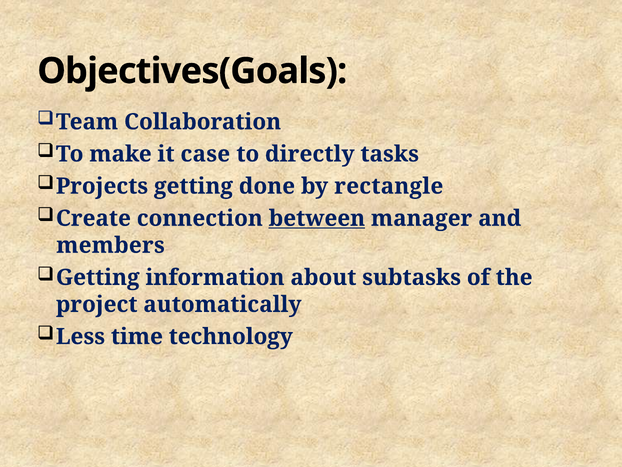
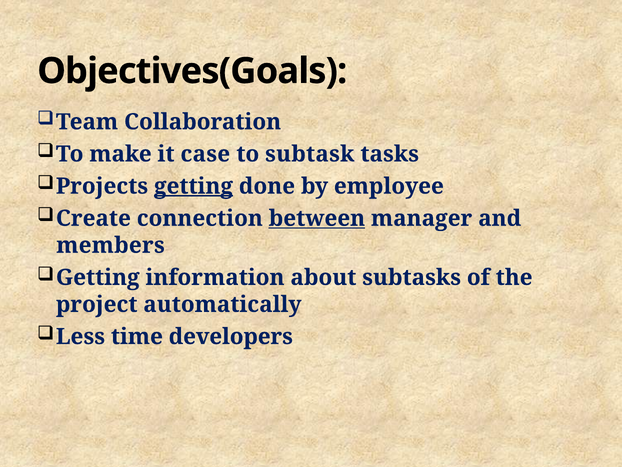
directly: directly -> subtask
getting at (193, 186) underline: none -> present
rectangle: rectangle -> employee
technology: technology -> developers
